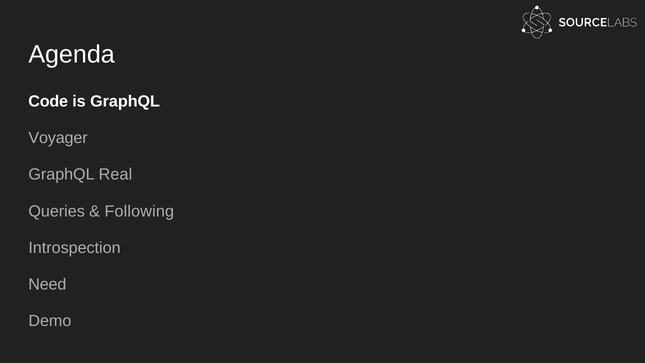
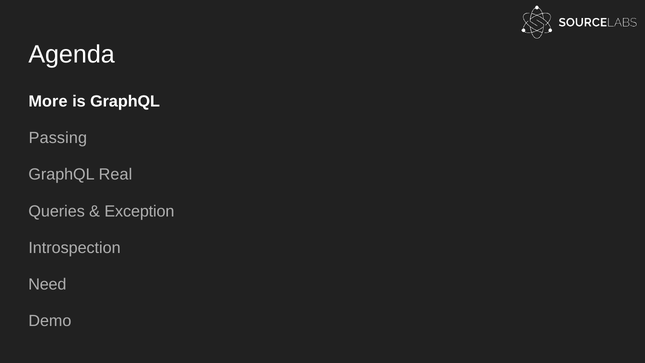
Code: Code -> More
Voyager: Voyager -> Passing
Following: Following -> Exception
